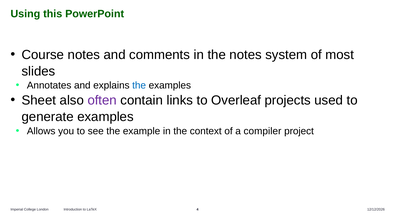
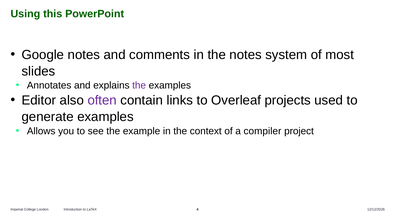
Course: Course -> Google
the at (139, 86) colour: blue -> purple
Sheet: Sheet -> Editor
